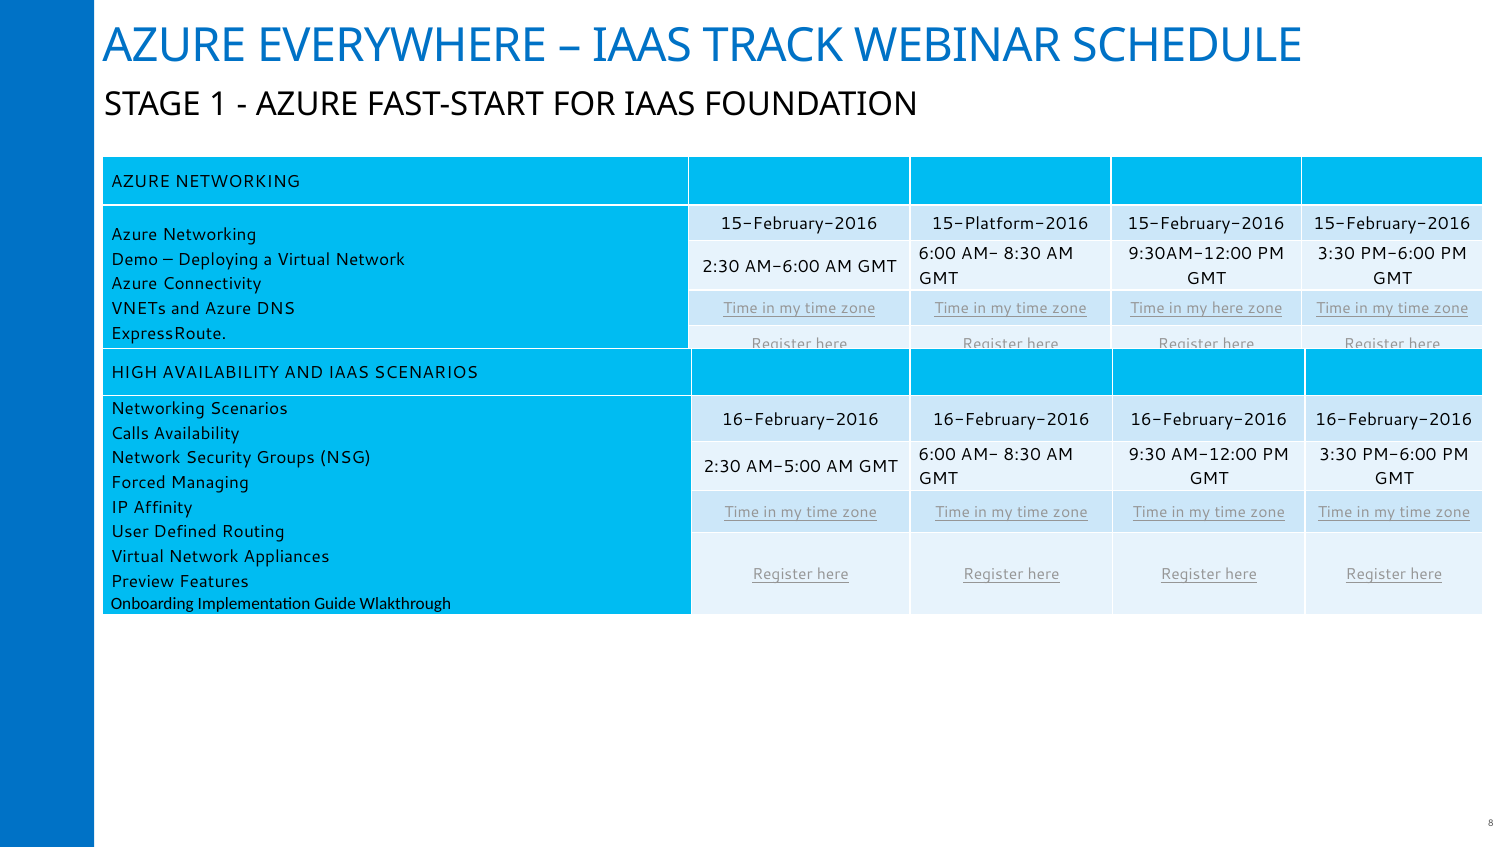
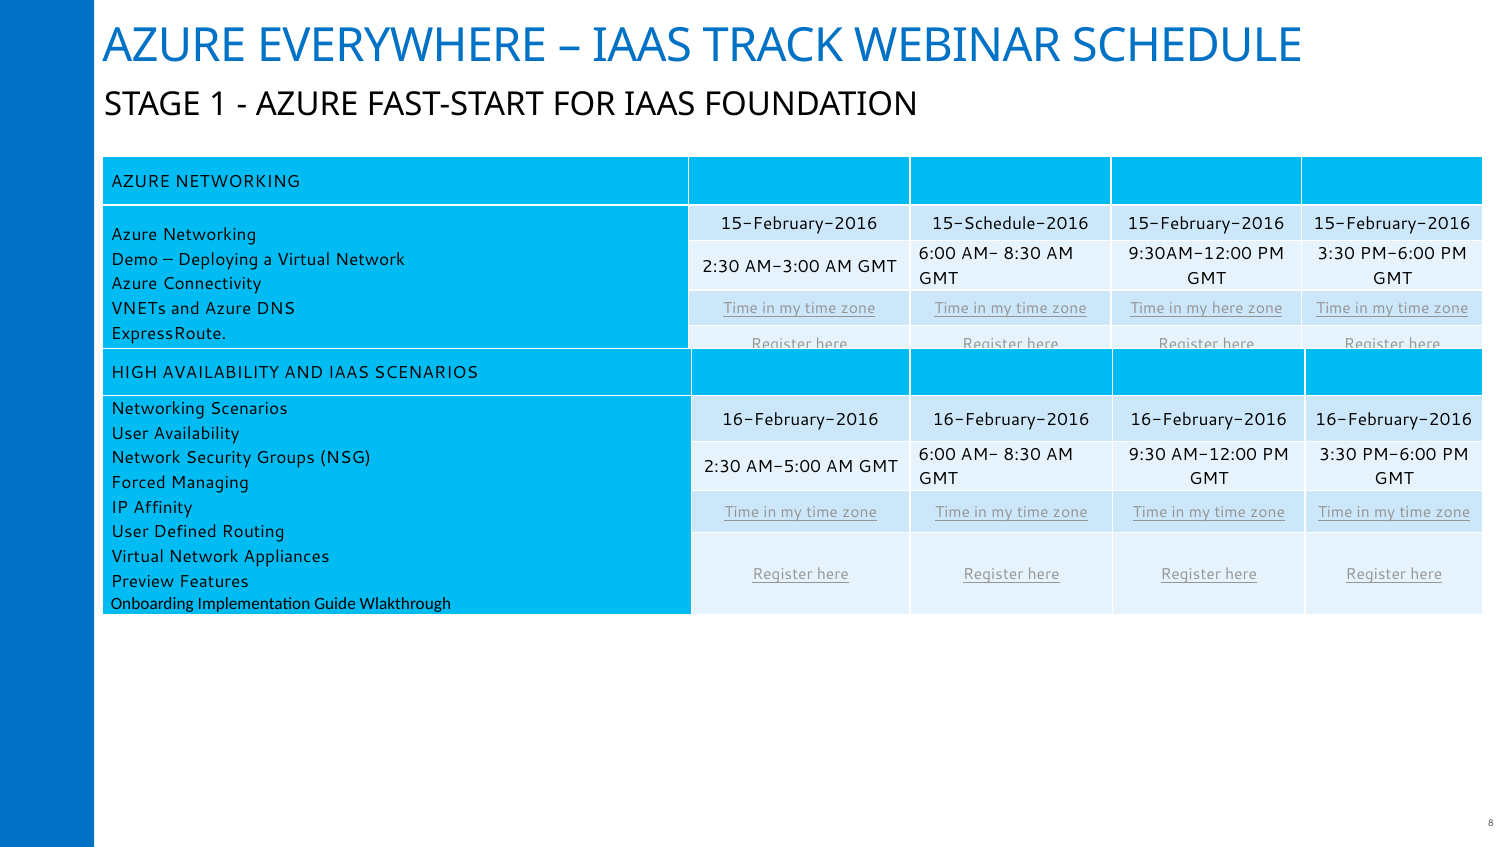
15-Platform-2016: 15-Platform-2016 -> 15-Schedule-2016
AM-6:00: AM-6:00 -> AM-3:00
Calls at (130, 433): Calls -> User
